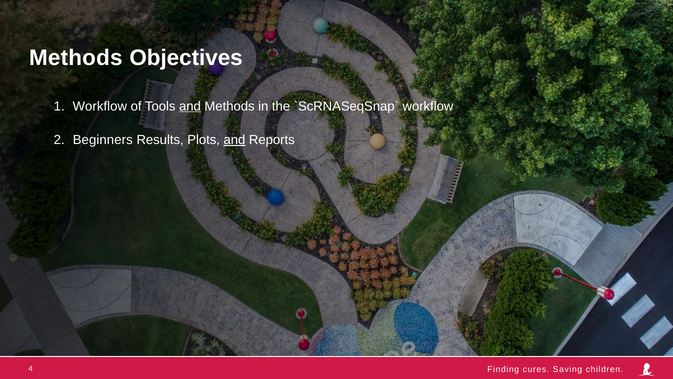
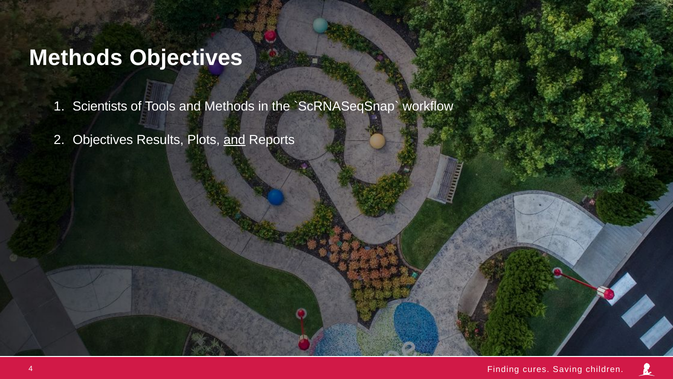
Workflow at (100, 106): Workflow -> Scientists
and at (190, 106) underline: present -> none
Beginners at (103, 140): Beginners -> Objectives
